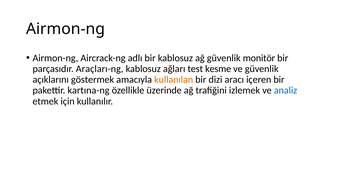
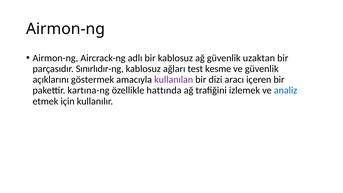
monitör: monitör -> uzaktan
Araçları-ng: Araçları-ng -> Sınırlıdır-ng
kullanılan colour: orange -> purple
üzerinde: üzerinde -> hattında
